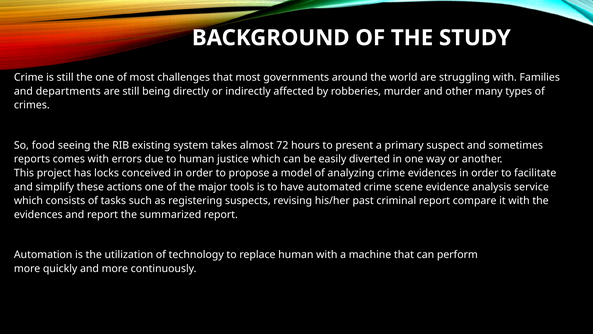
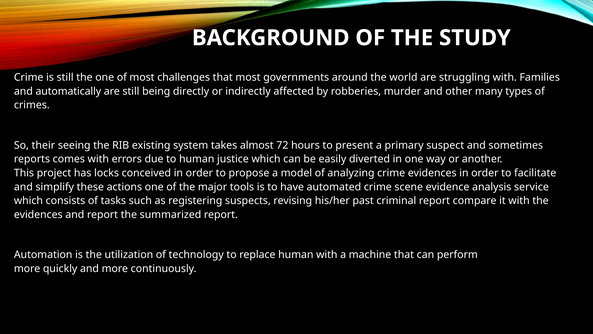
departments: departments -> automatically
food: food -> their
